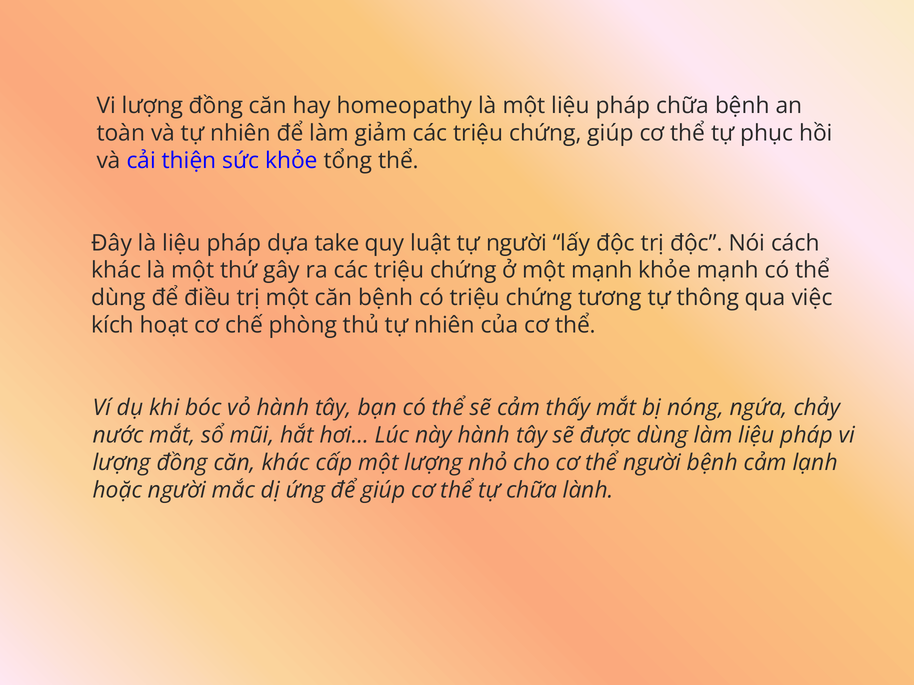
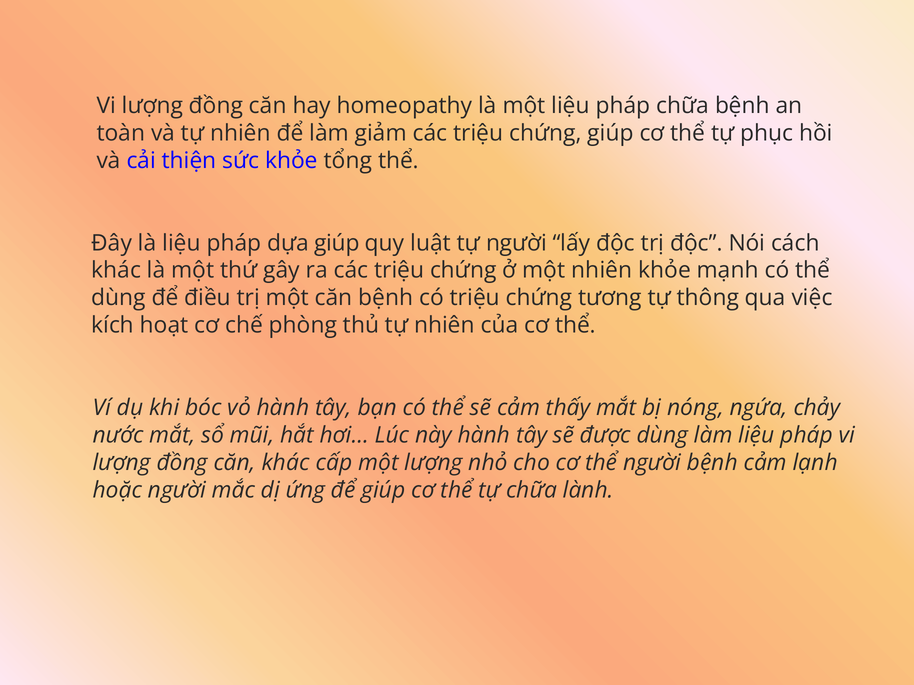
dựa take: take -> giúp
một mạnh: mạnh -> nhiên
